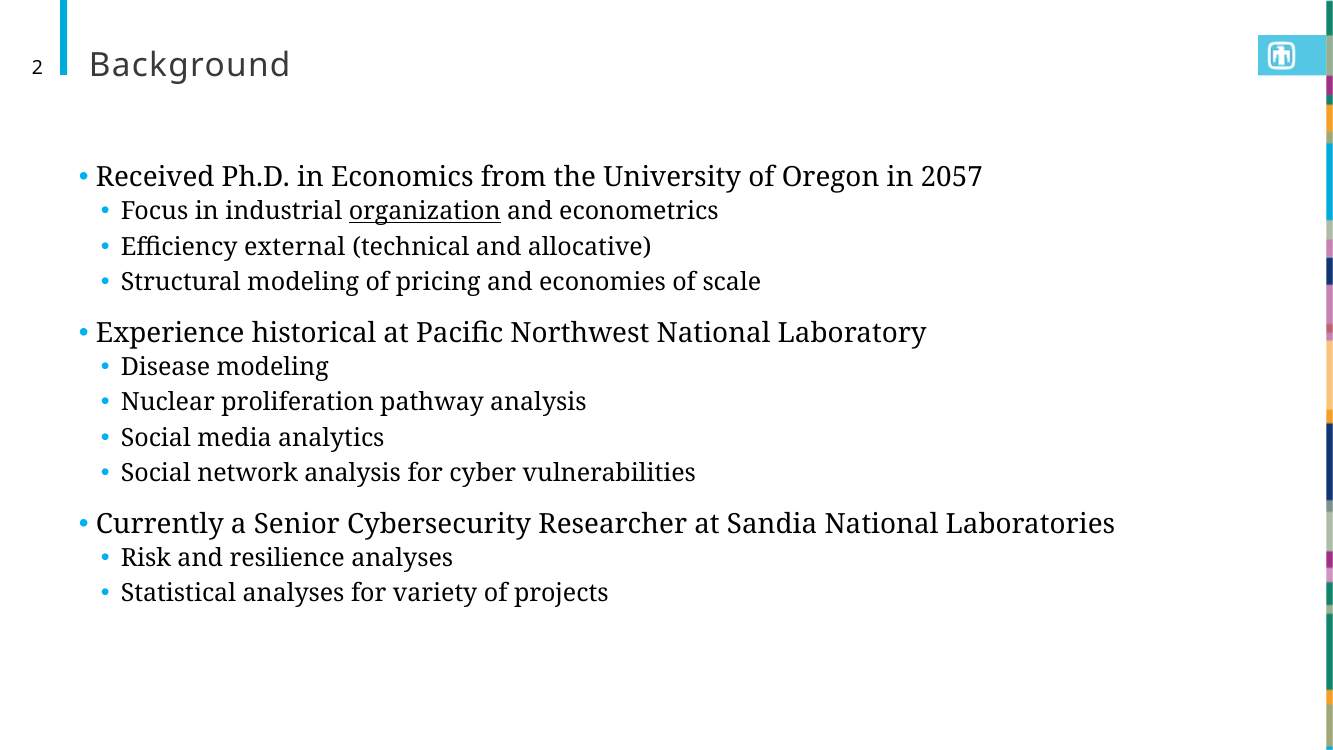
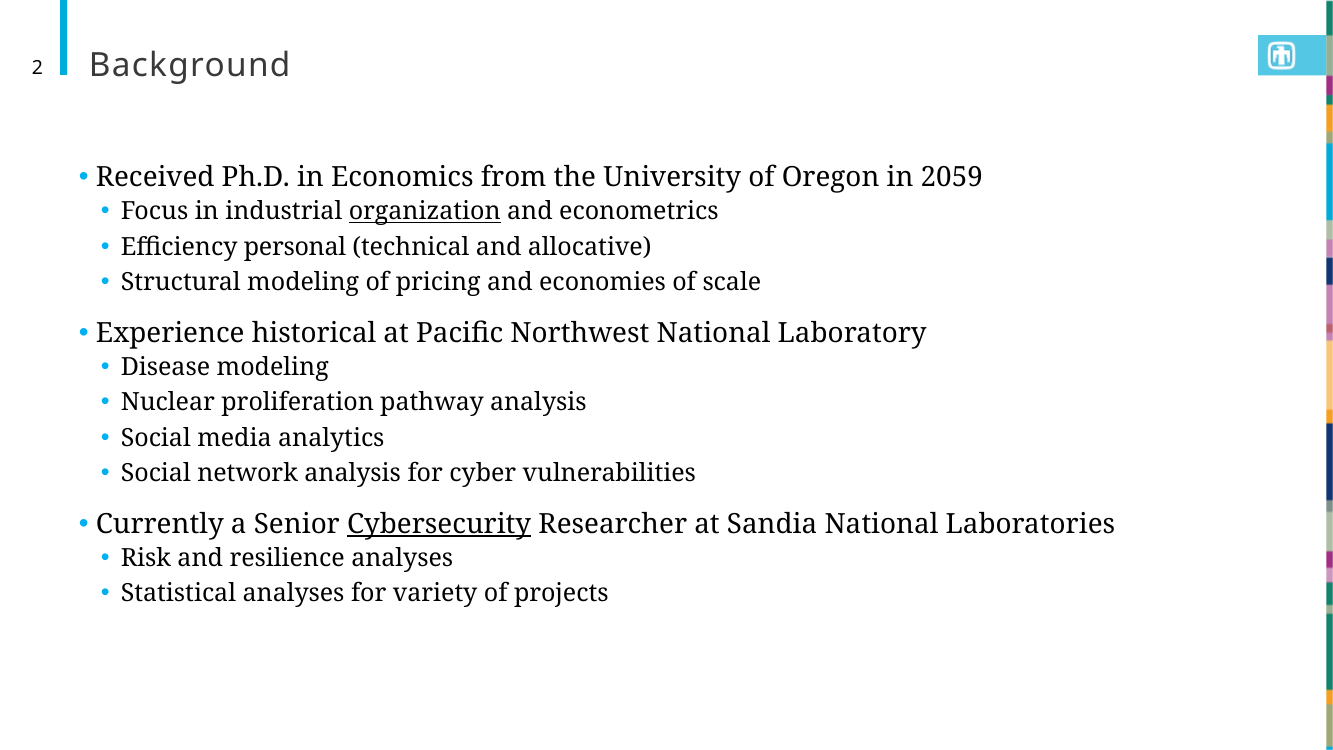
2057: 2057 -> 2059
external: external -> personal
Cybersecurity underline: none -> present
